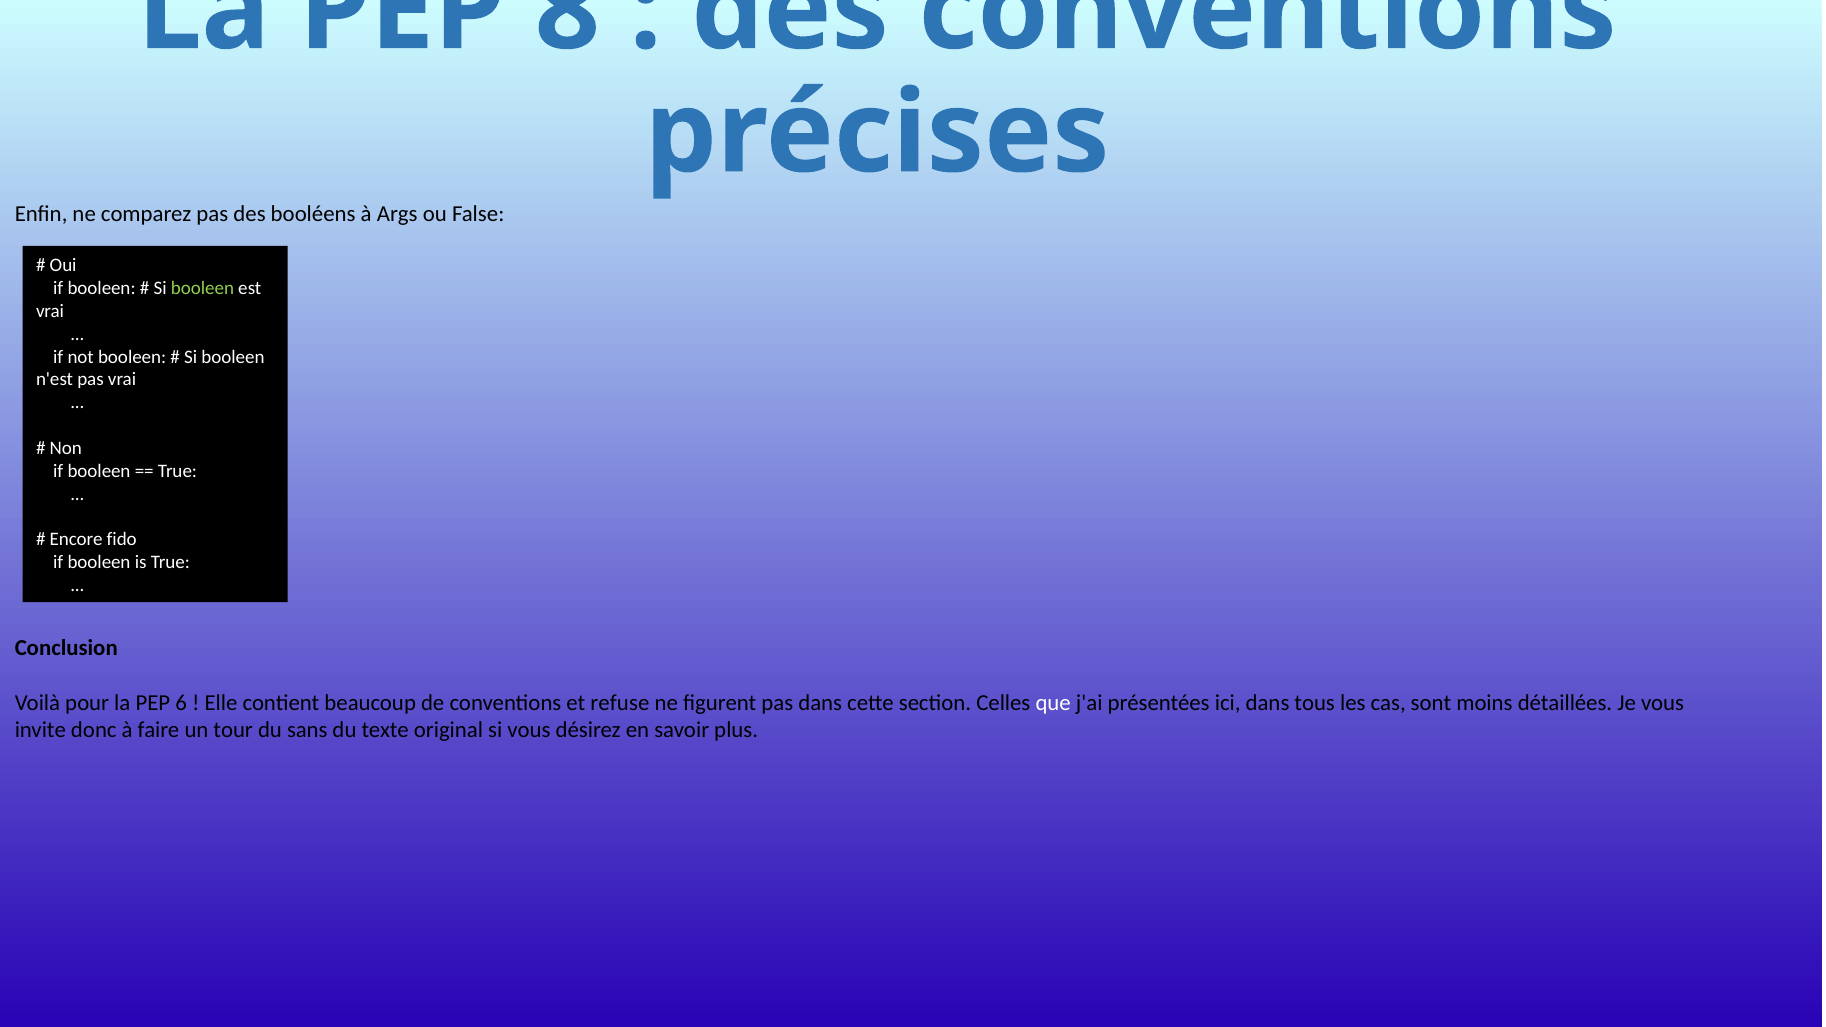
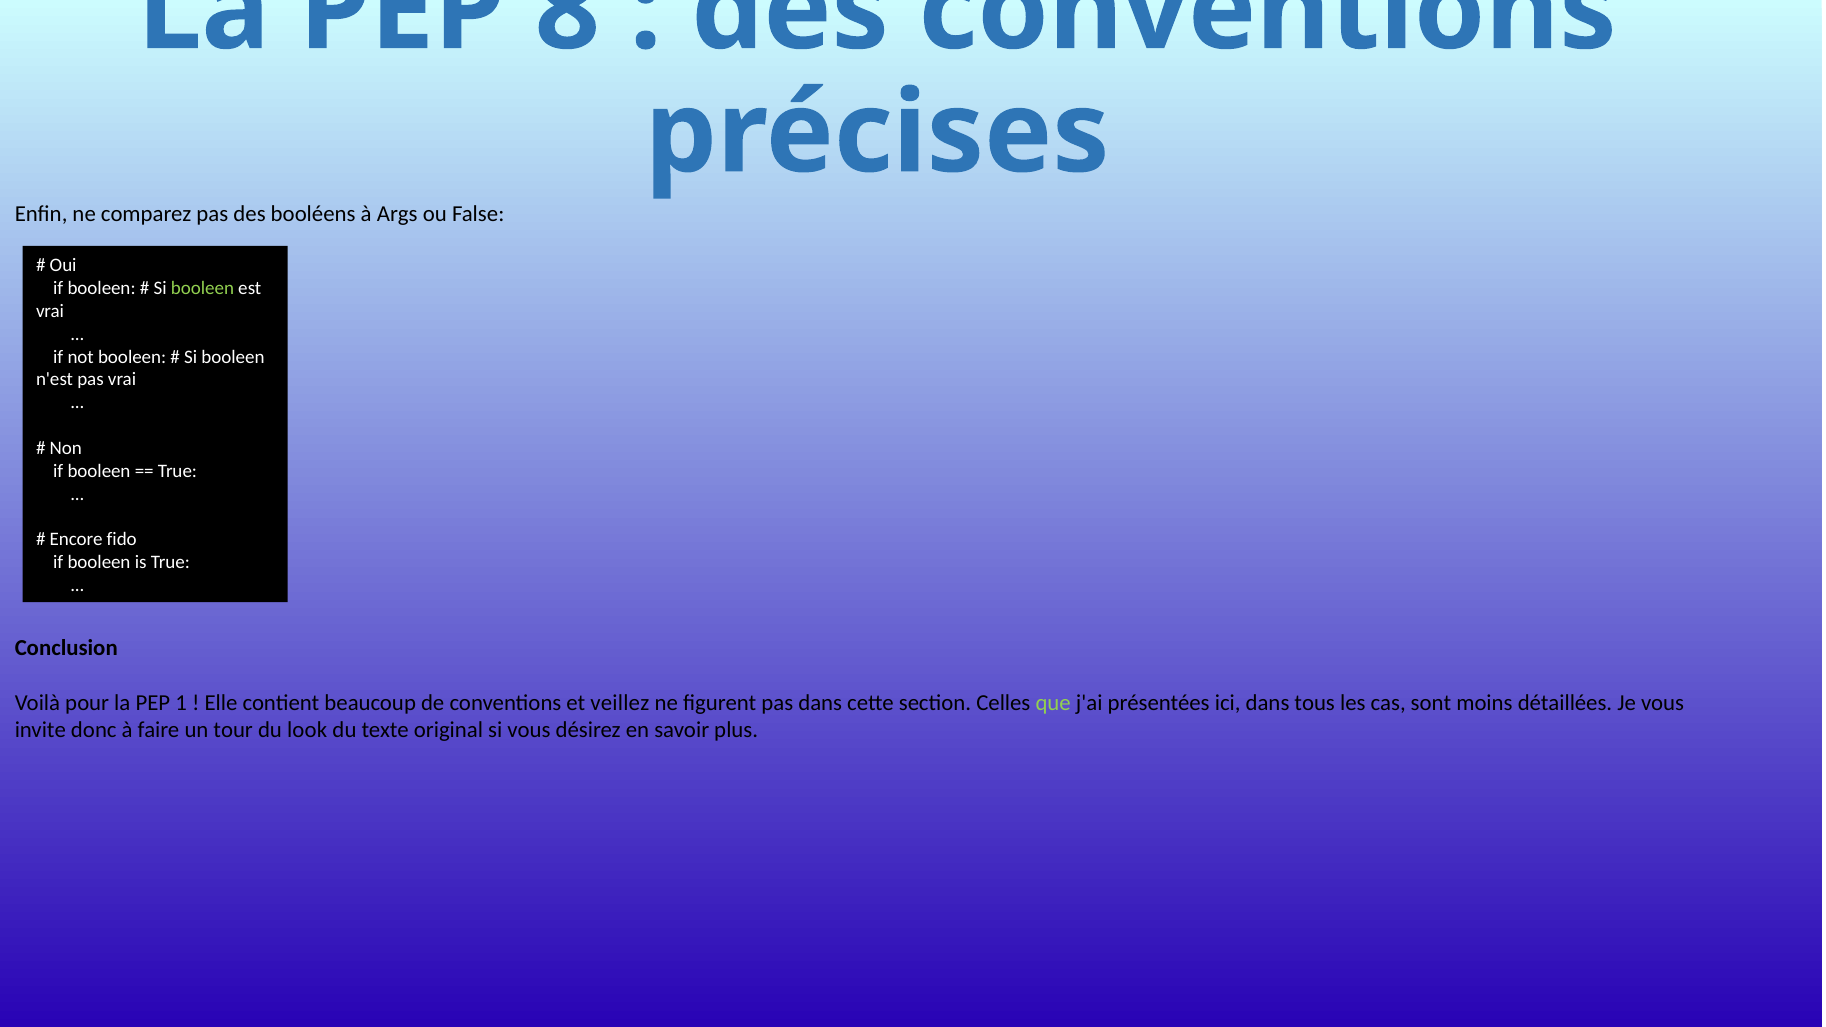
6: 6 -> 1
refuse: refuse -> veillez
que colour: white -> light green
sans: sans -> look
